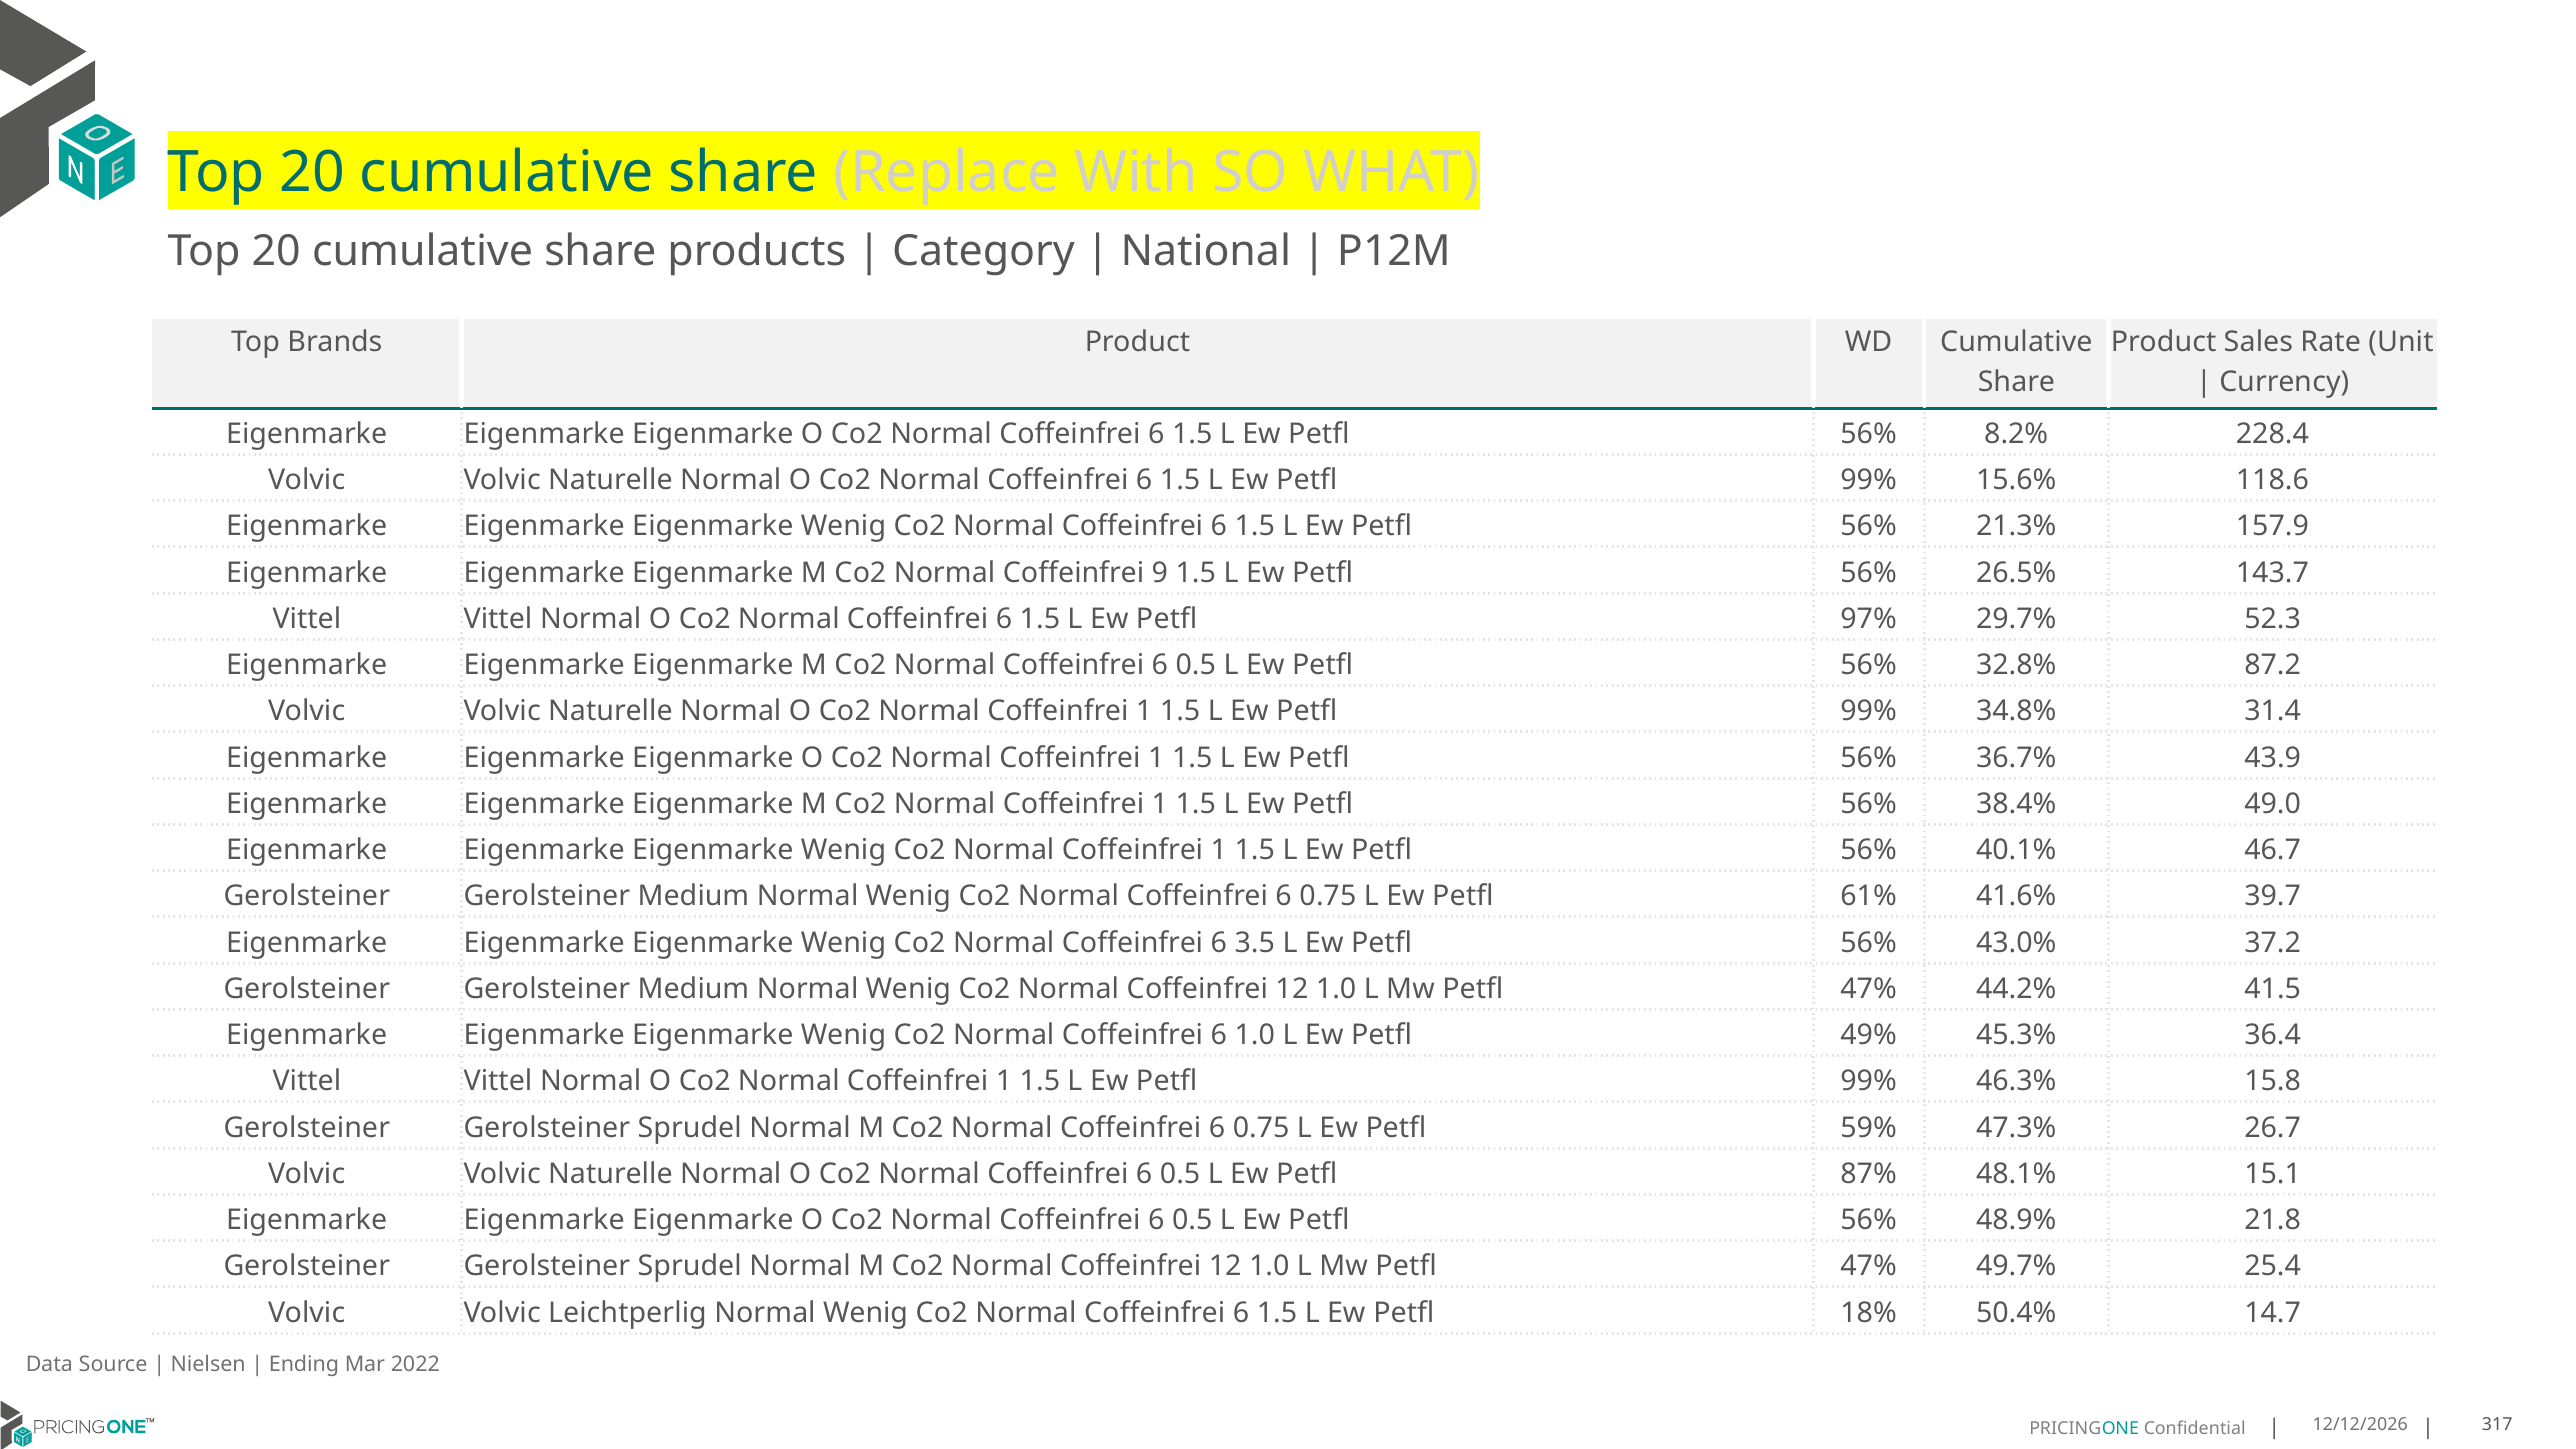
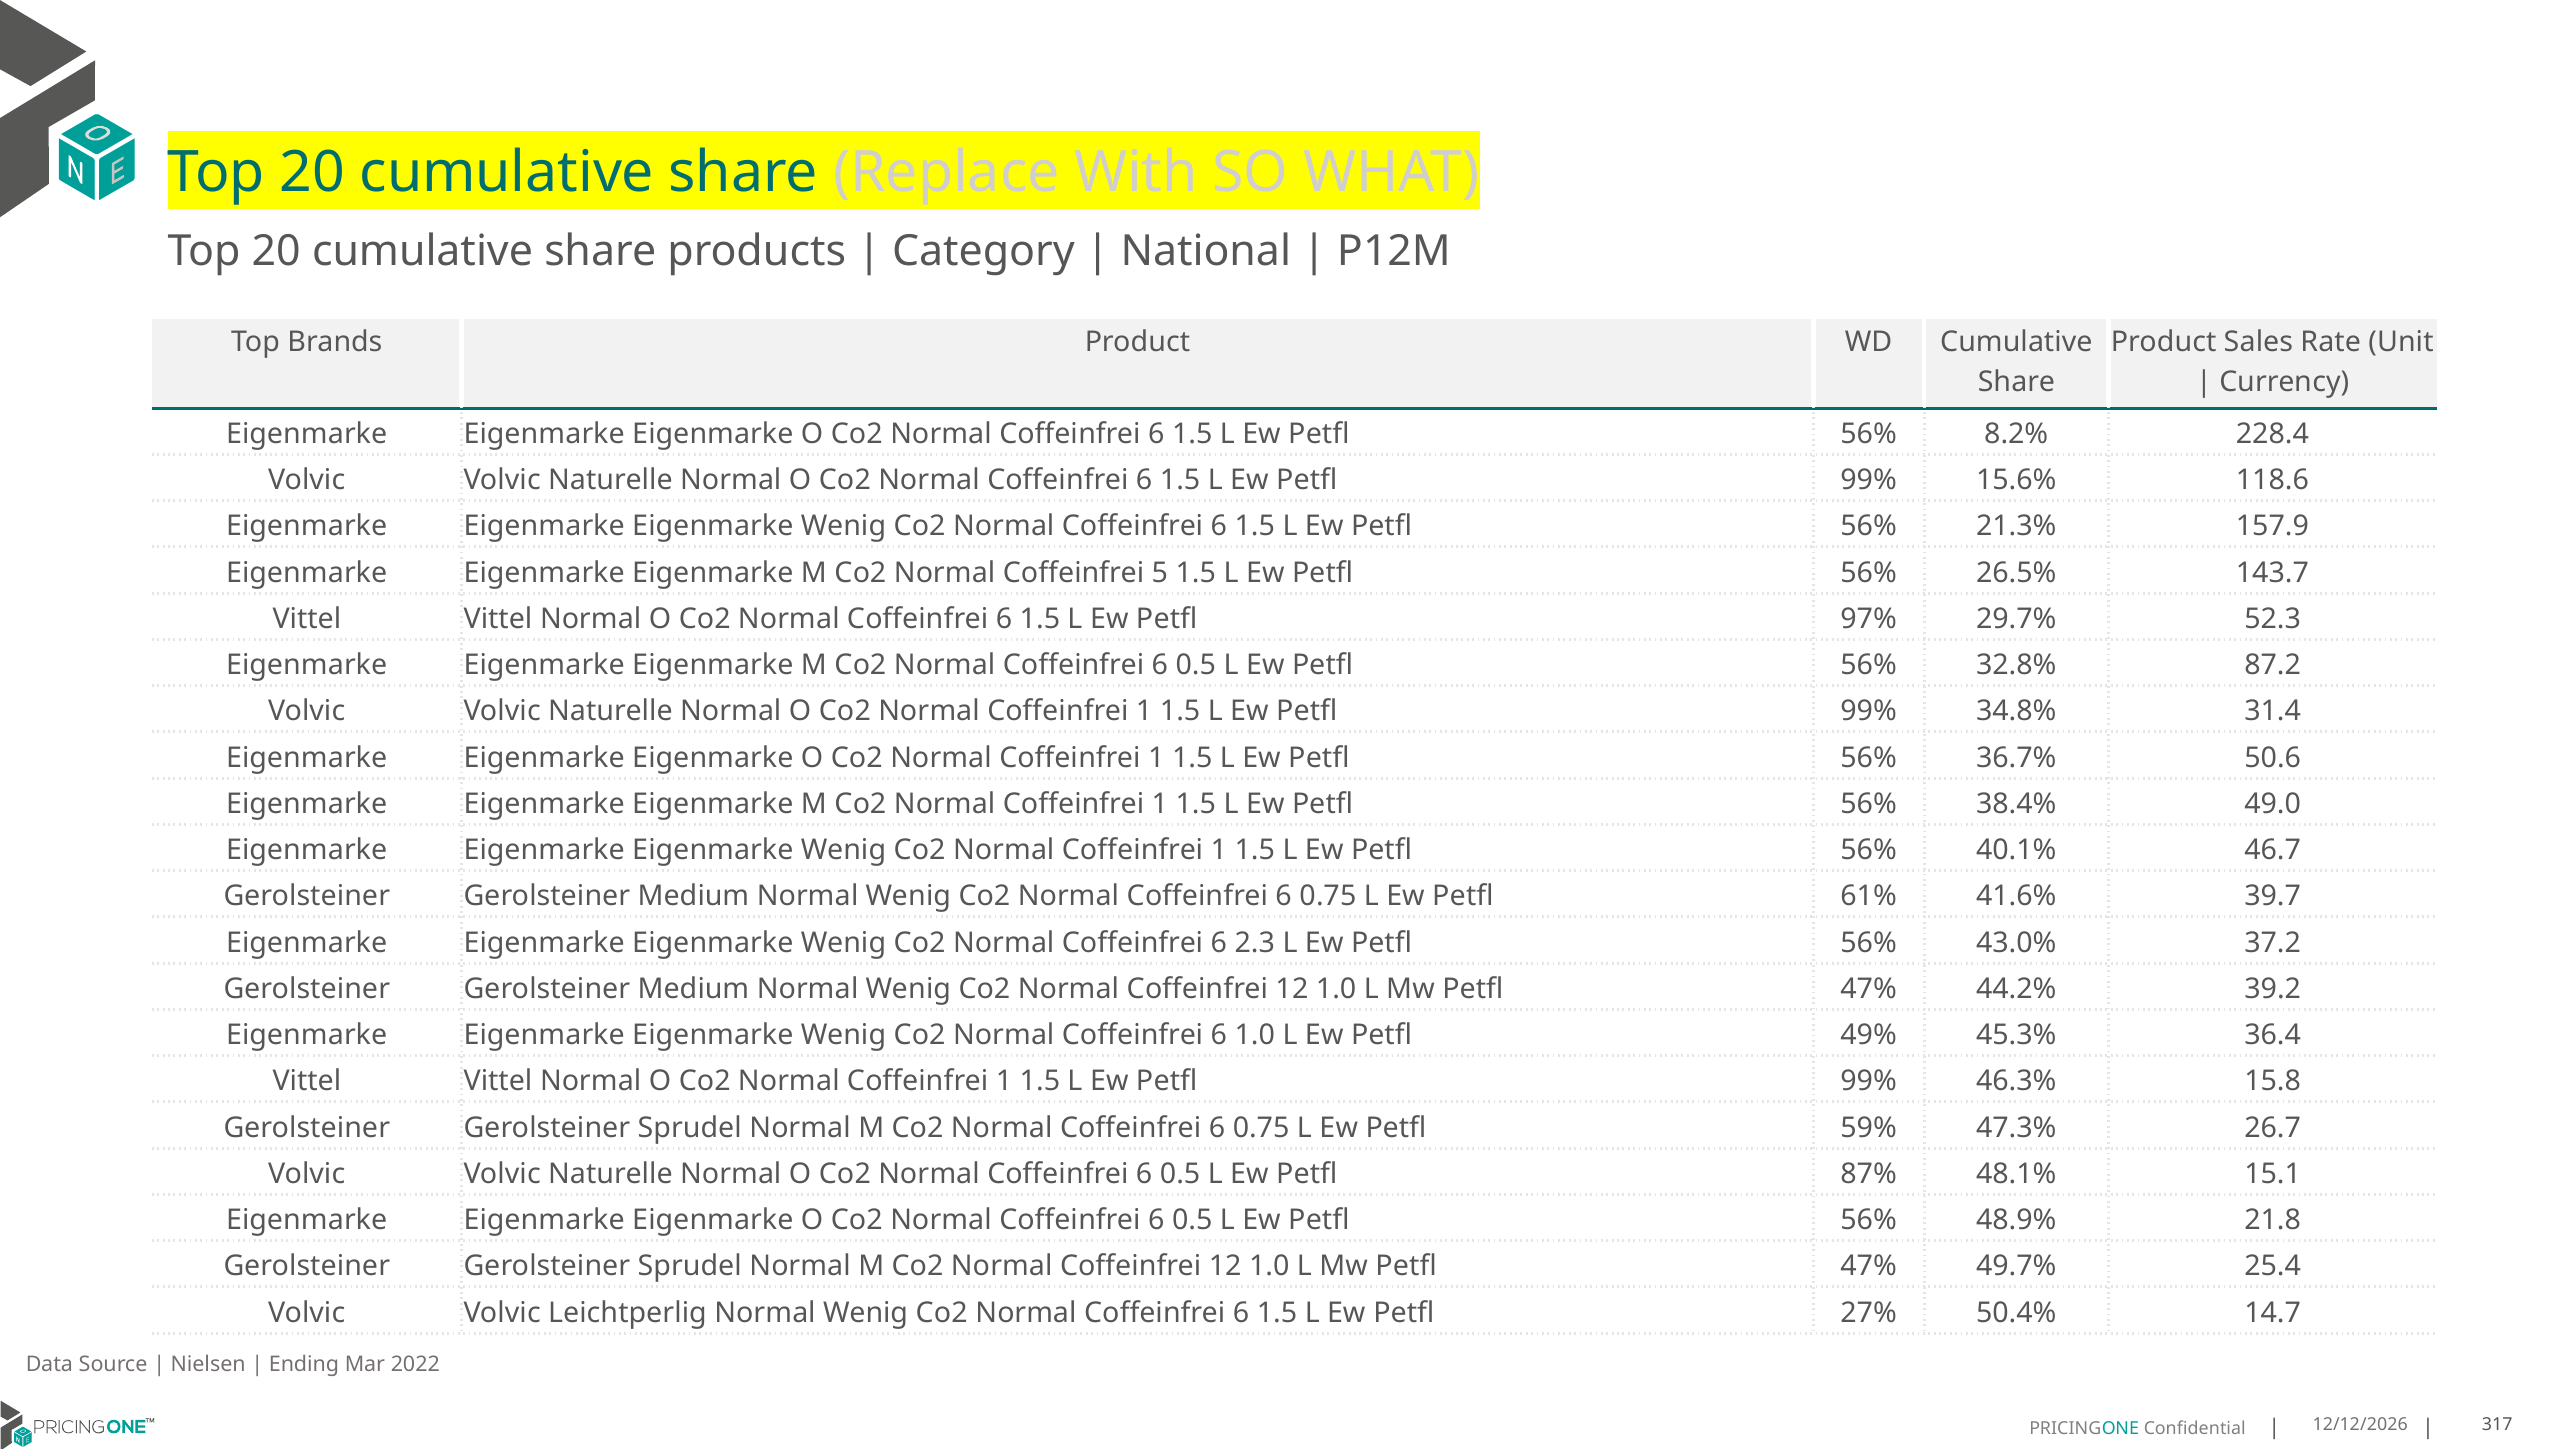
9: 9 -> 5
43.9: 43.9 -> 50.6
3.5: 3.5 -> 2.3
41.5: 41.5 -> 39.2
18%: 18% -> 27%
